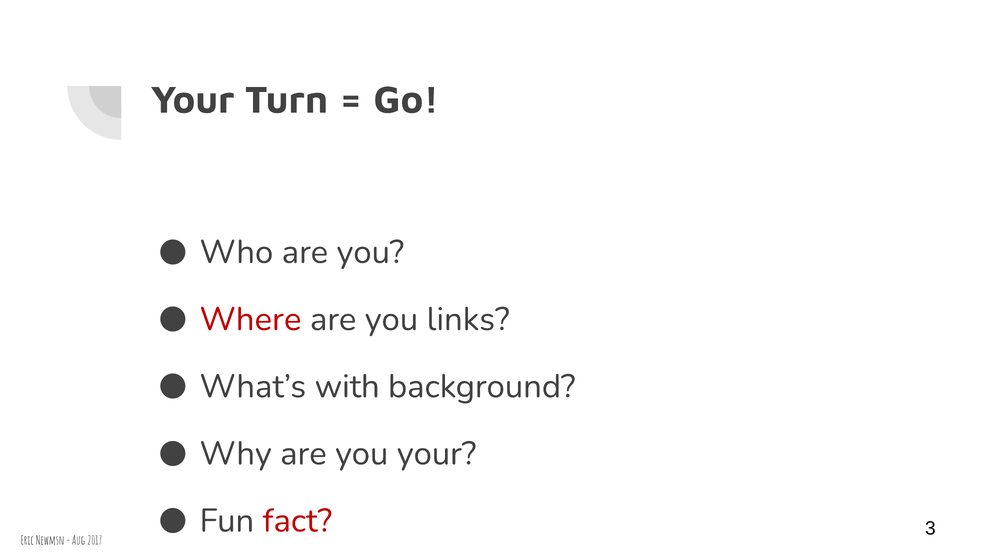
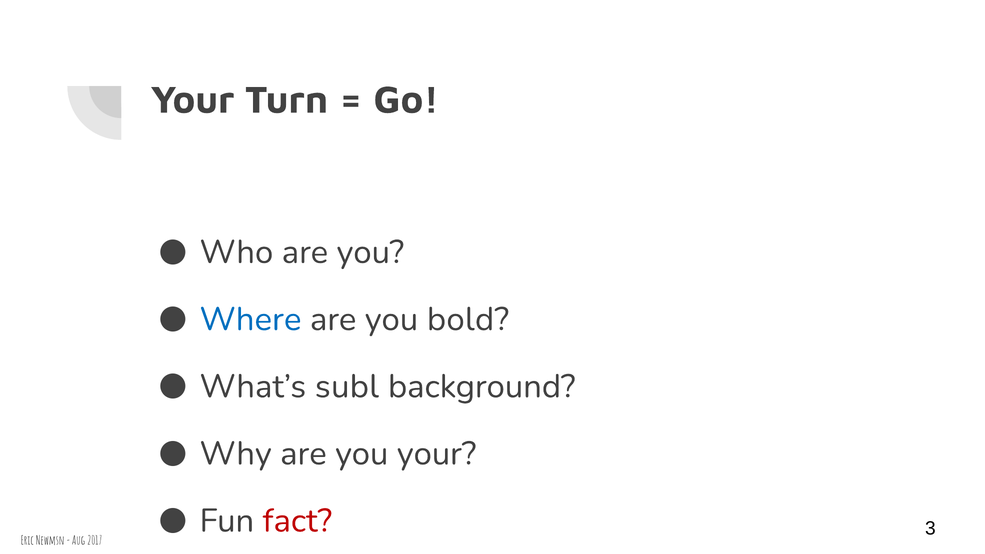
Where colour: red -> blue
links: links -> bold
with: with -> subl
